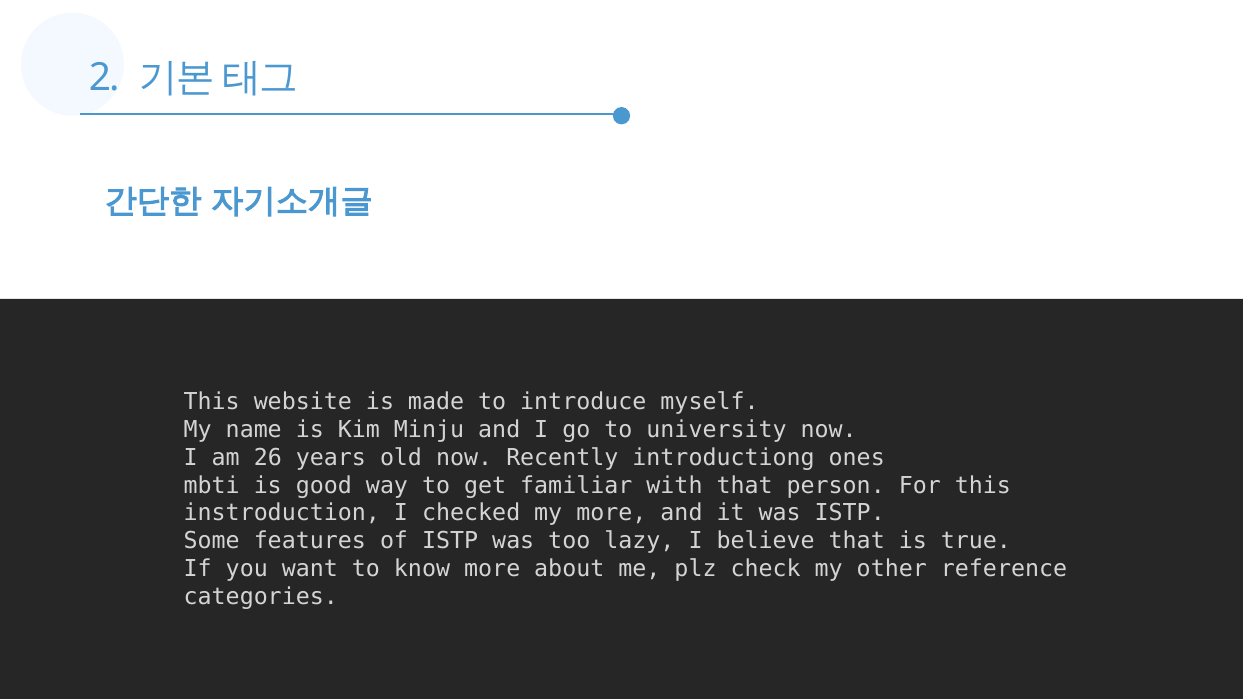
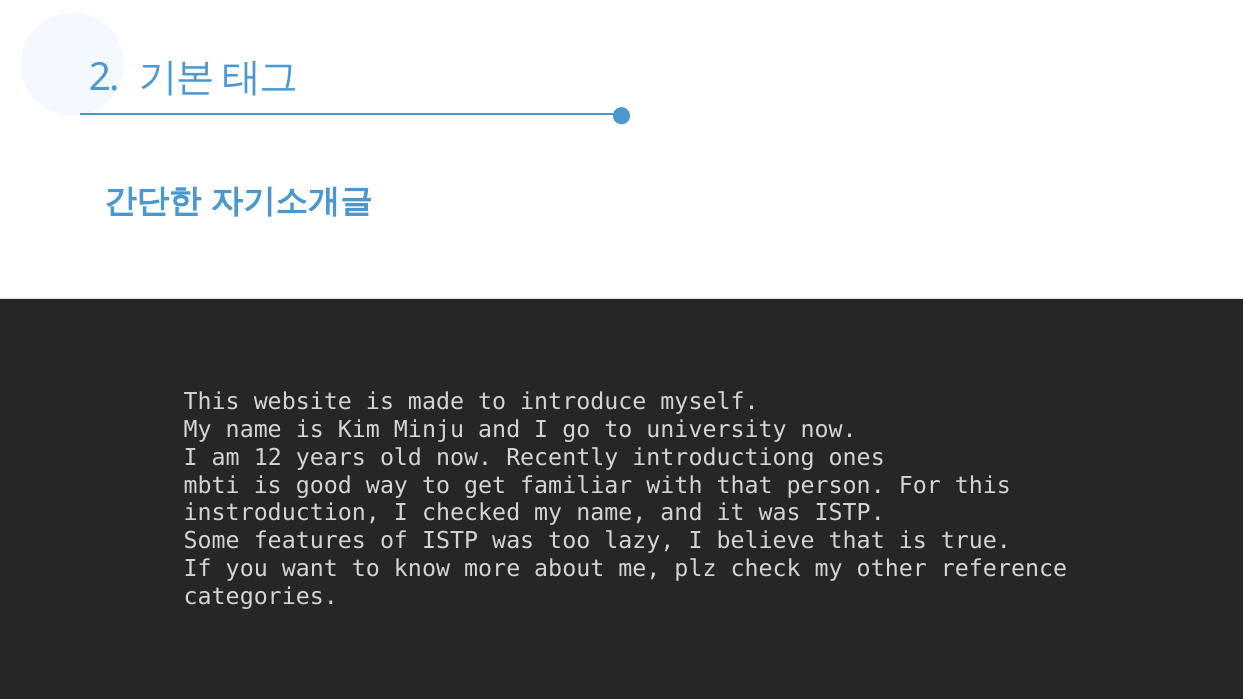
26: 26 -> 12
checked my more: more -> name
